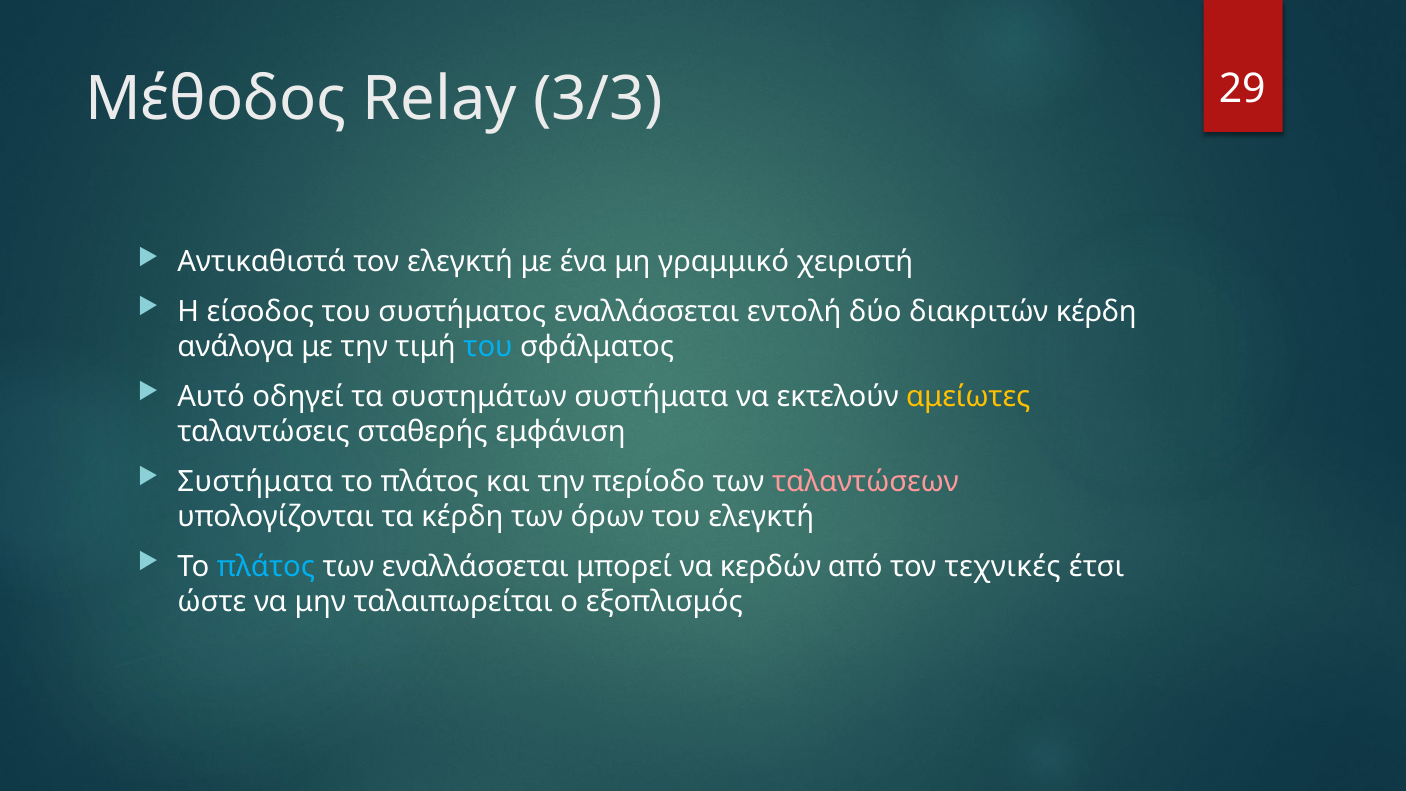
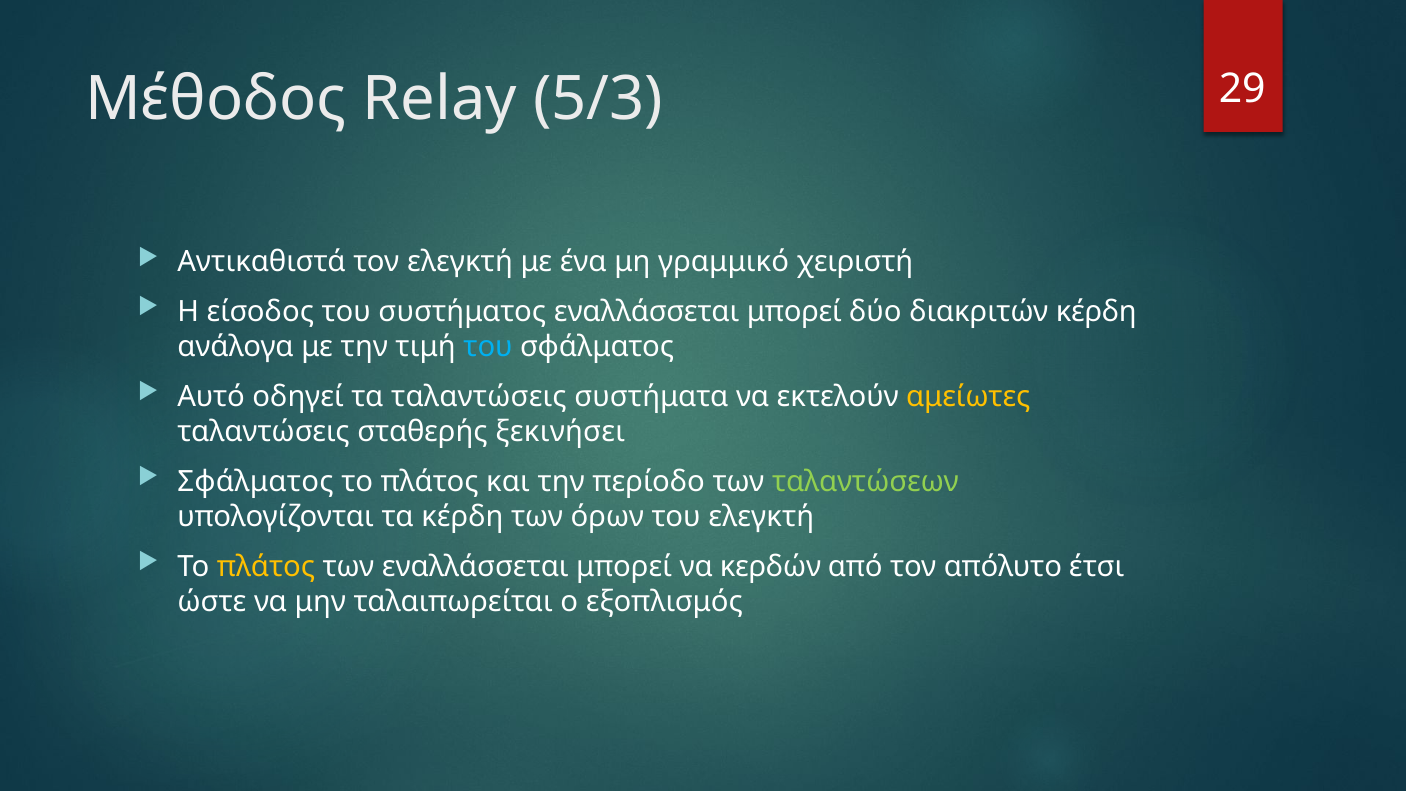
3/3: 3/3 -> 5/3
συστήματος εναλλάσσεται εντολή: εντολή -> μπορεί
τα συστημάτων: συστημάτων -> ταλαντώσεις
εμφάνιση: εμφάνιση -> ξεκινήσει
Συστήματα at (255, 481): Συστήματα -> Σφάλματος
ταλαντώσεων colour: pink -> light green
πλάτος at (266, 566) colour: light blue -> yellow
τεχνικές: τεχνικές -> απόλυτο
